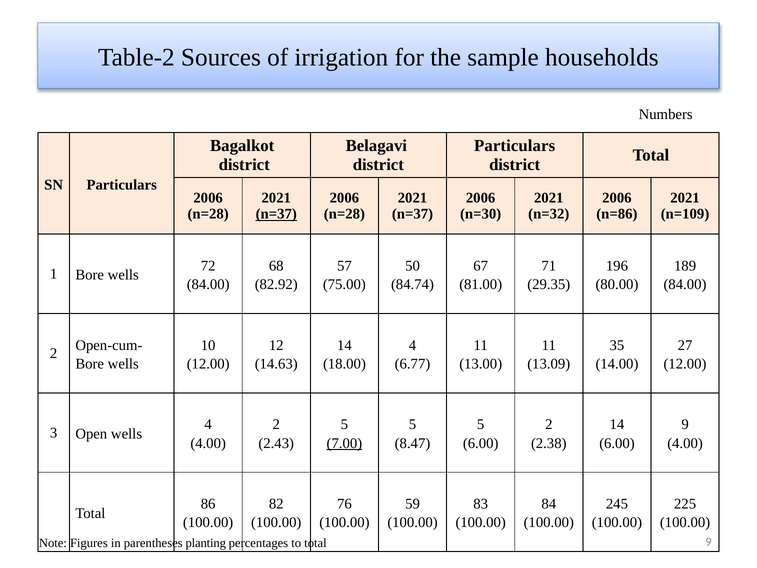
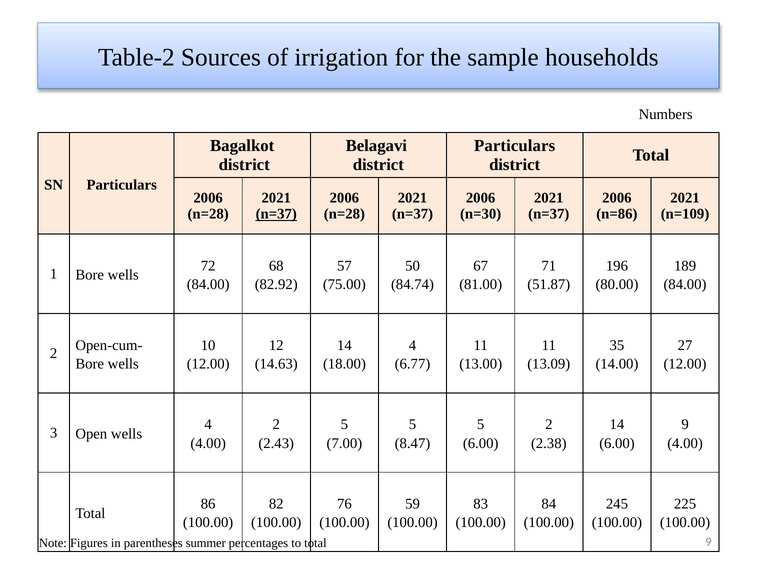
n=32 at (549, 214): n=32 -> n=37
29.35: 29.35 -> 51.87
7.00 underline: present -> none
planting: planting -> summer
